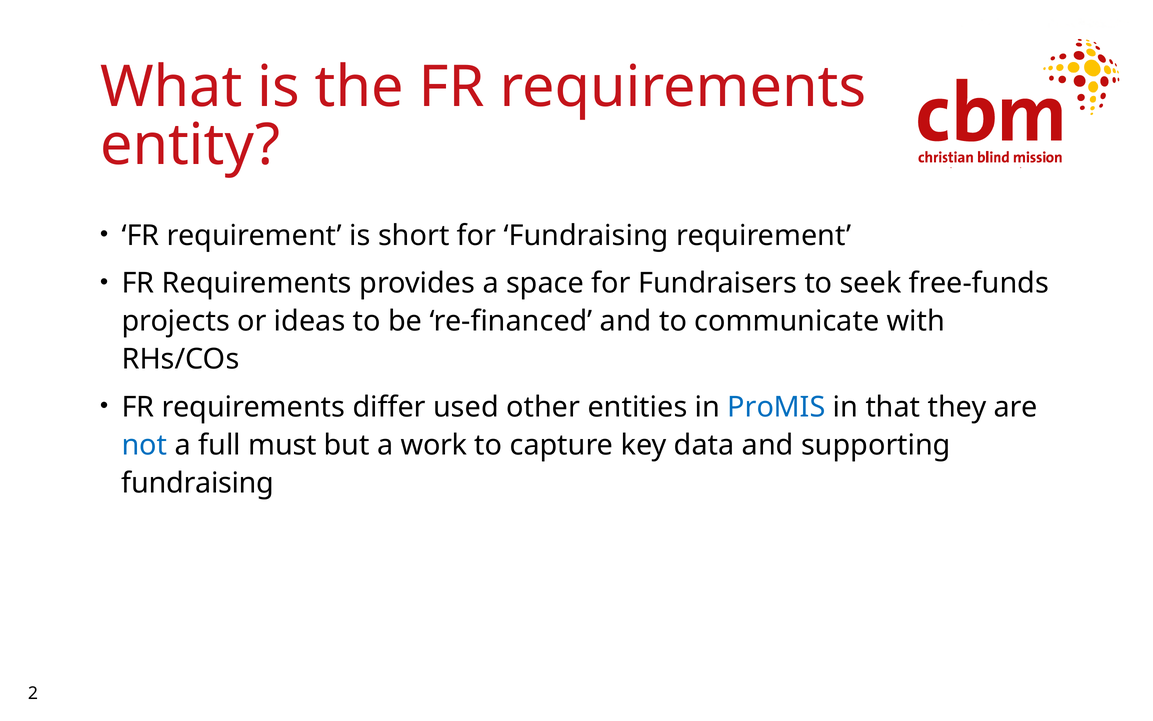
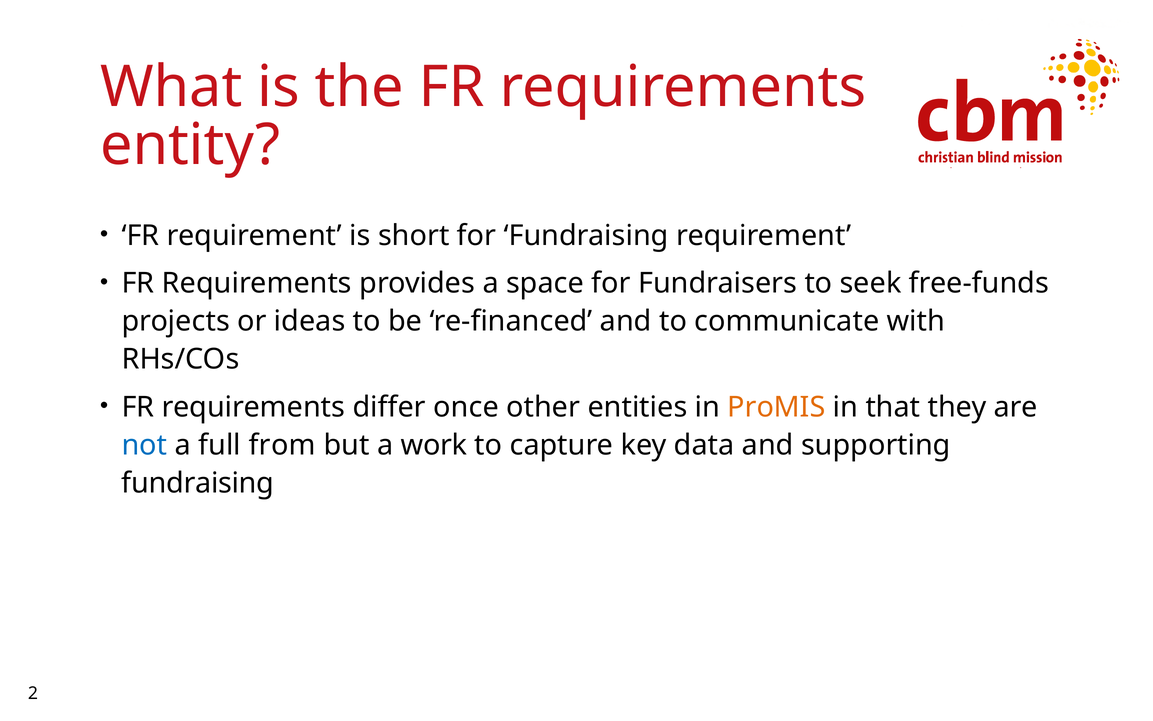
used: used -> once
ProMIS colour: blue -> orange
must: must -> from
